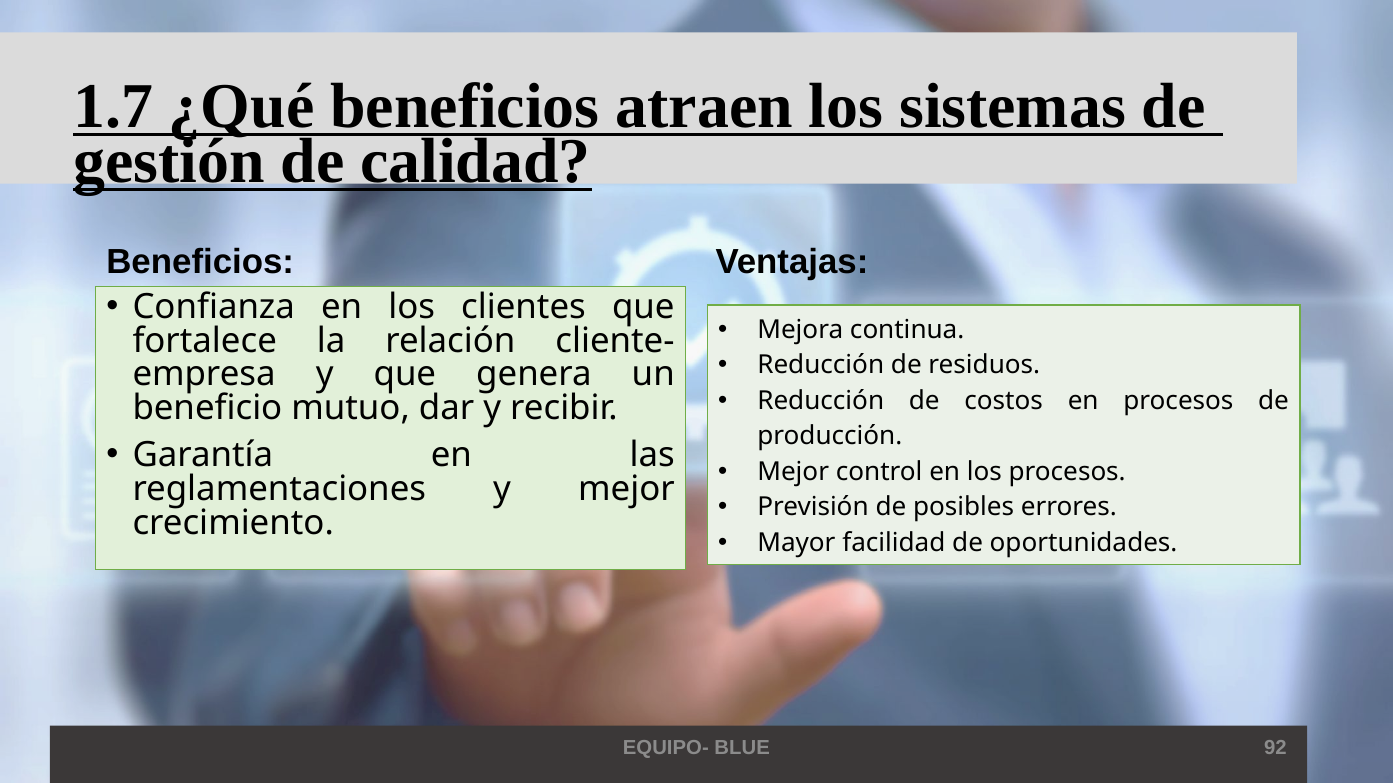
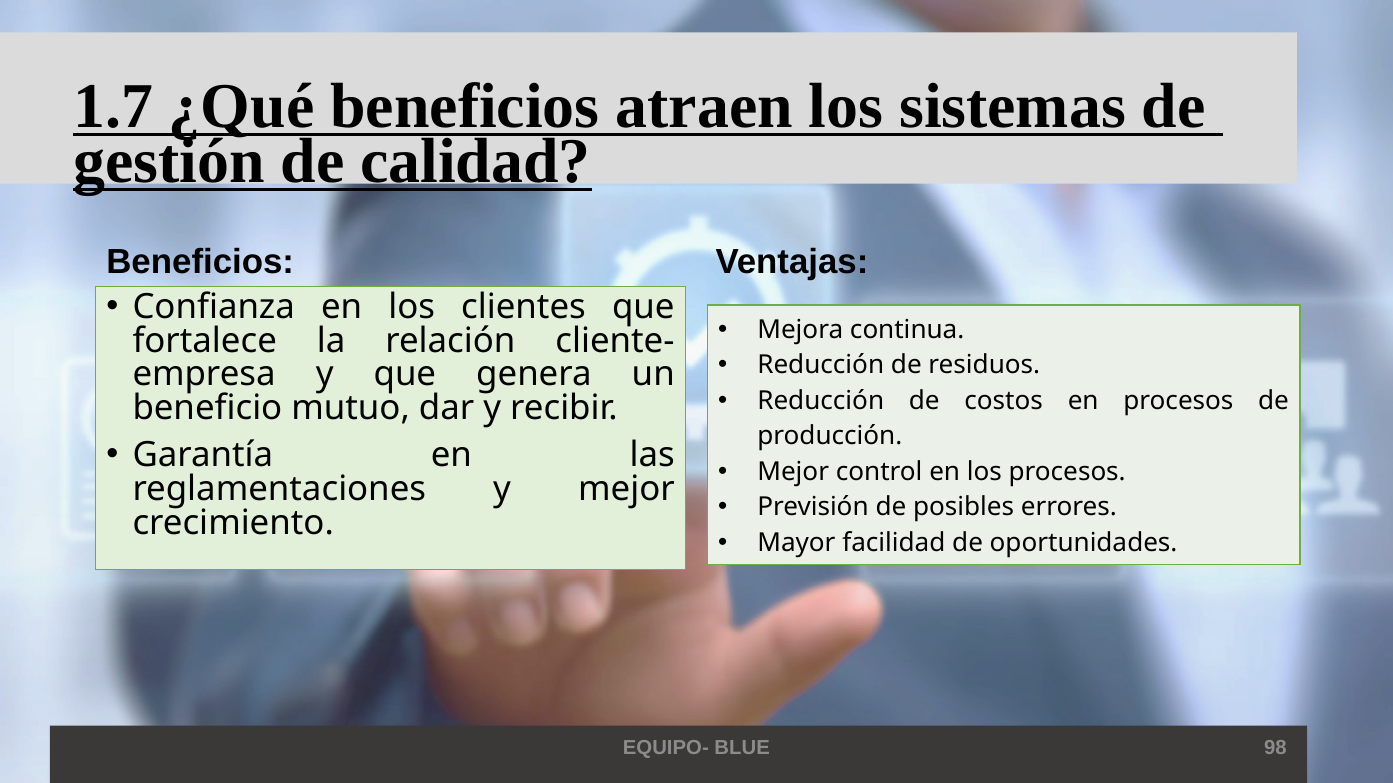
92: 92 -> 98
